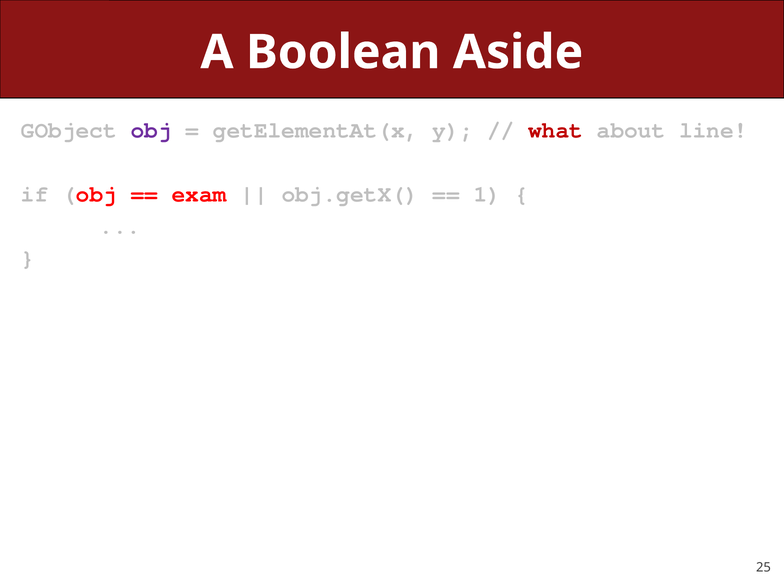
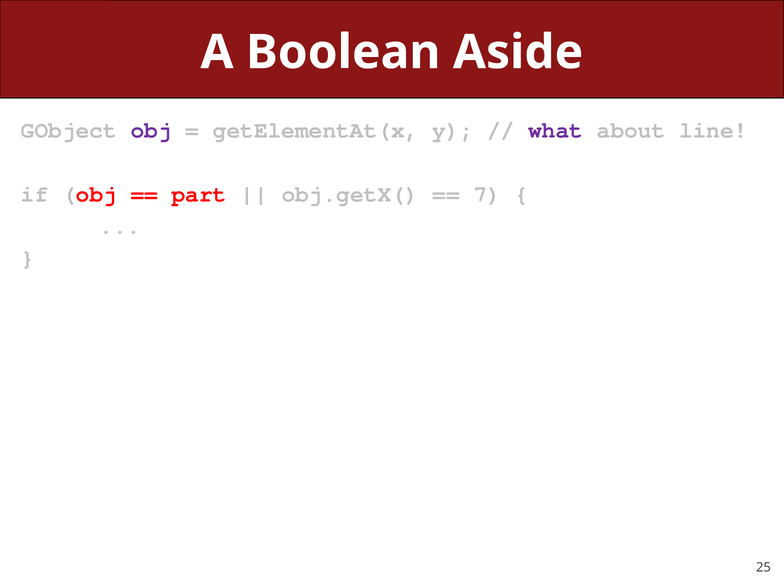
what colour: red -> purple
exam: exam -> part
1: 1 -> 7
